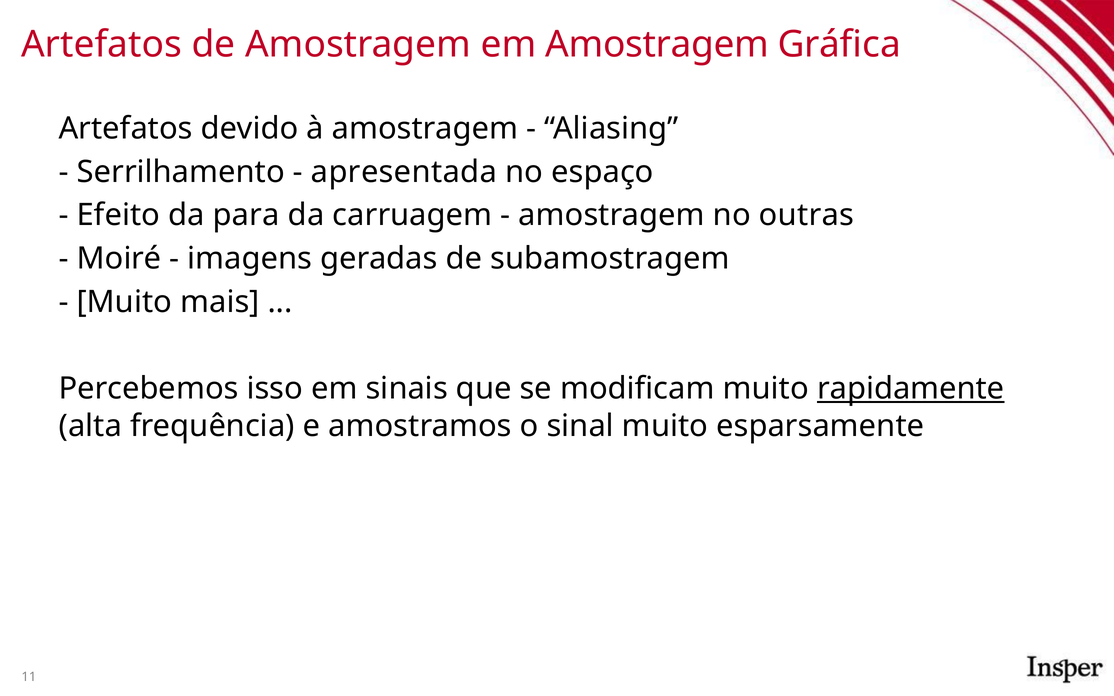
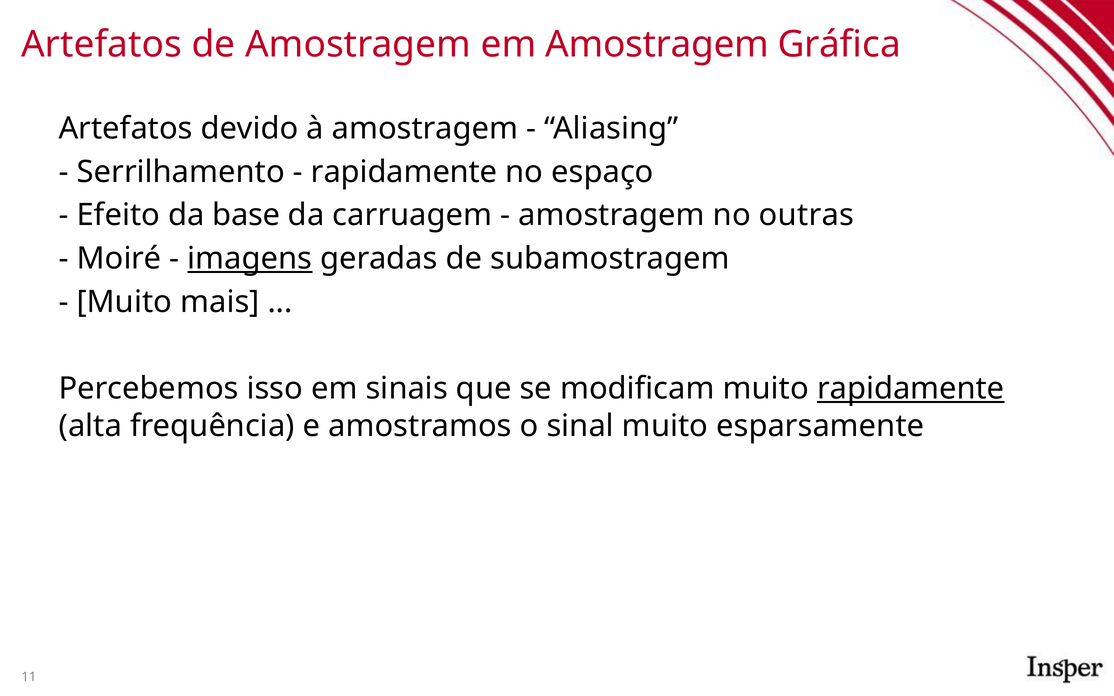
apresentada at (404, 172): apresentada -> rapidamente
para: para -> base
imagens underline: none -> present
